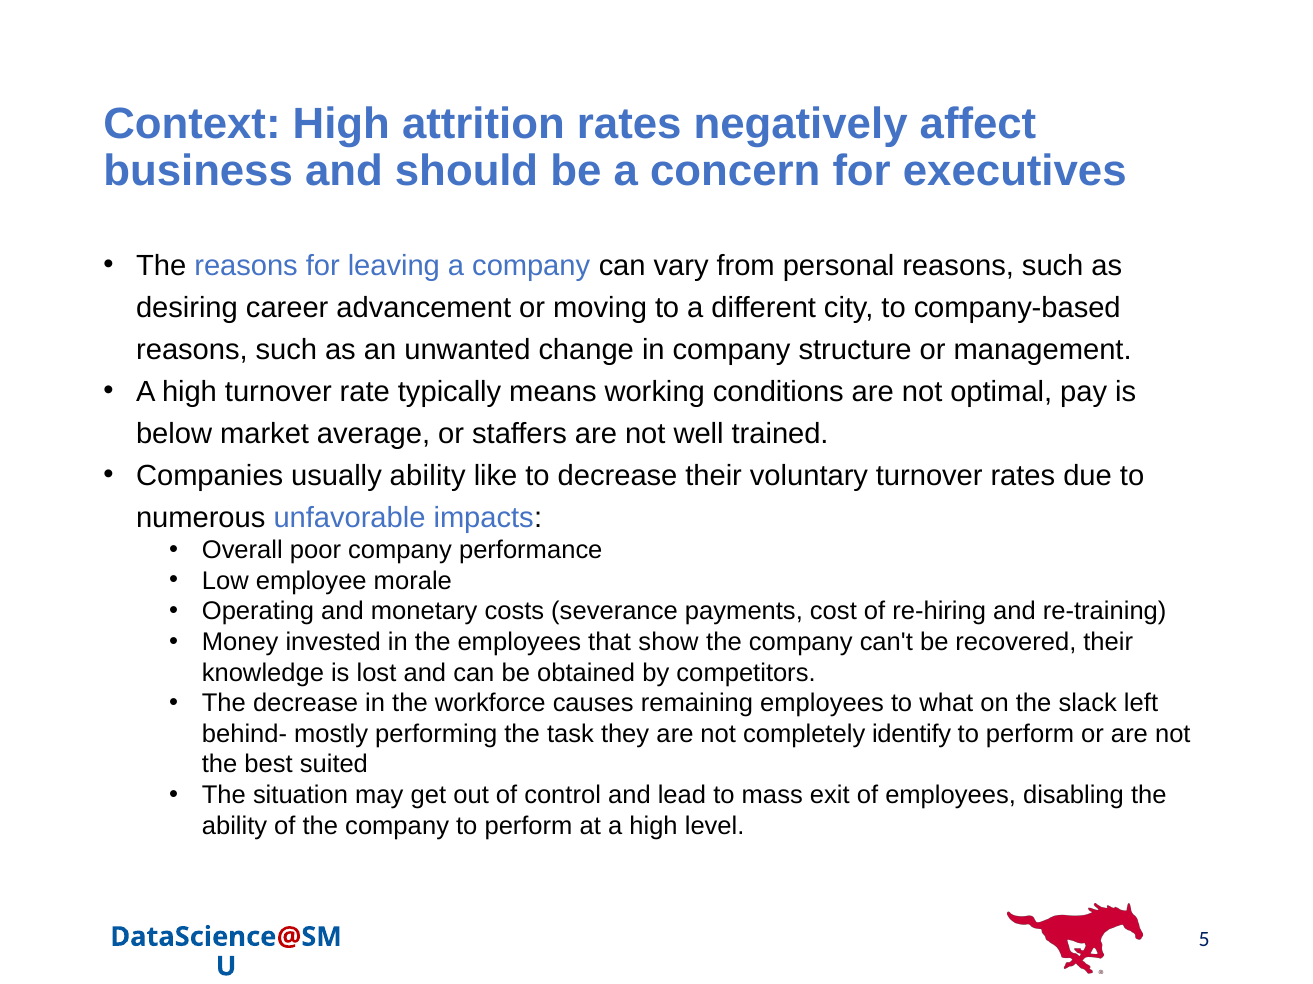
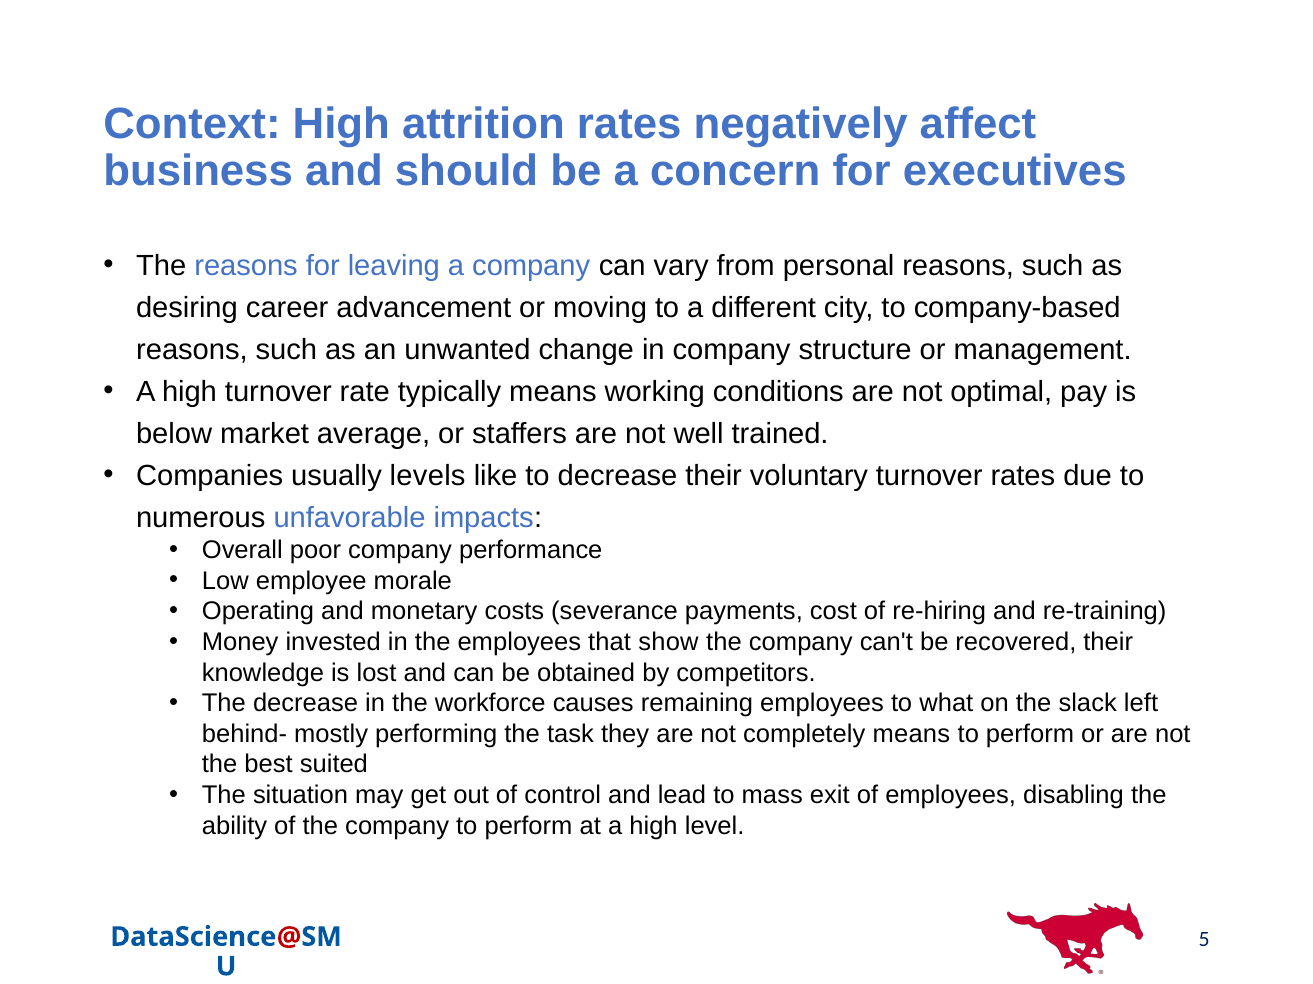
usually ability: ability -> levels
completely identify: identify -> means
